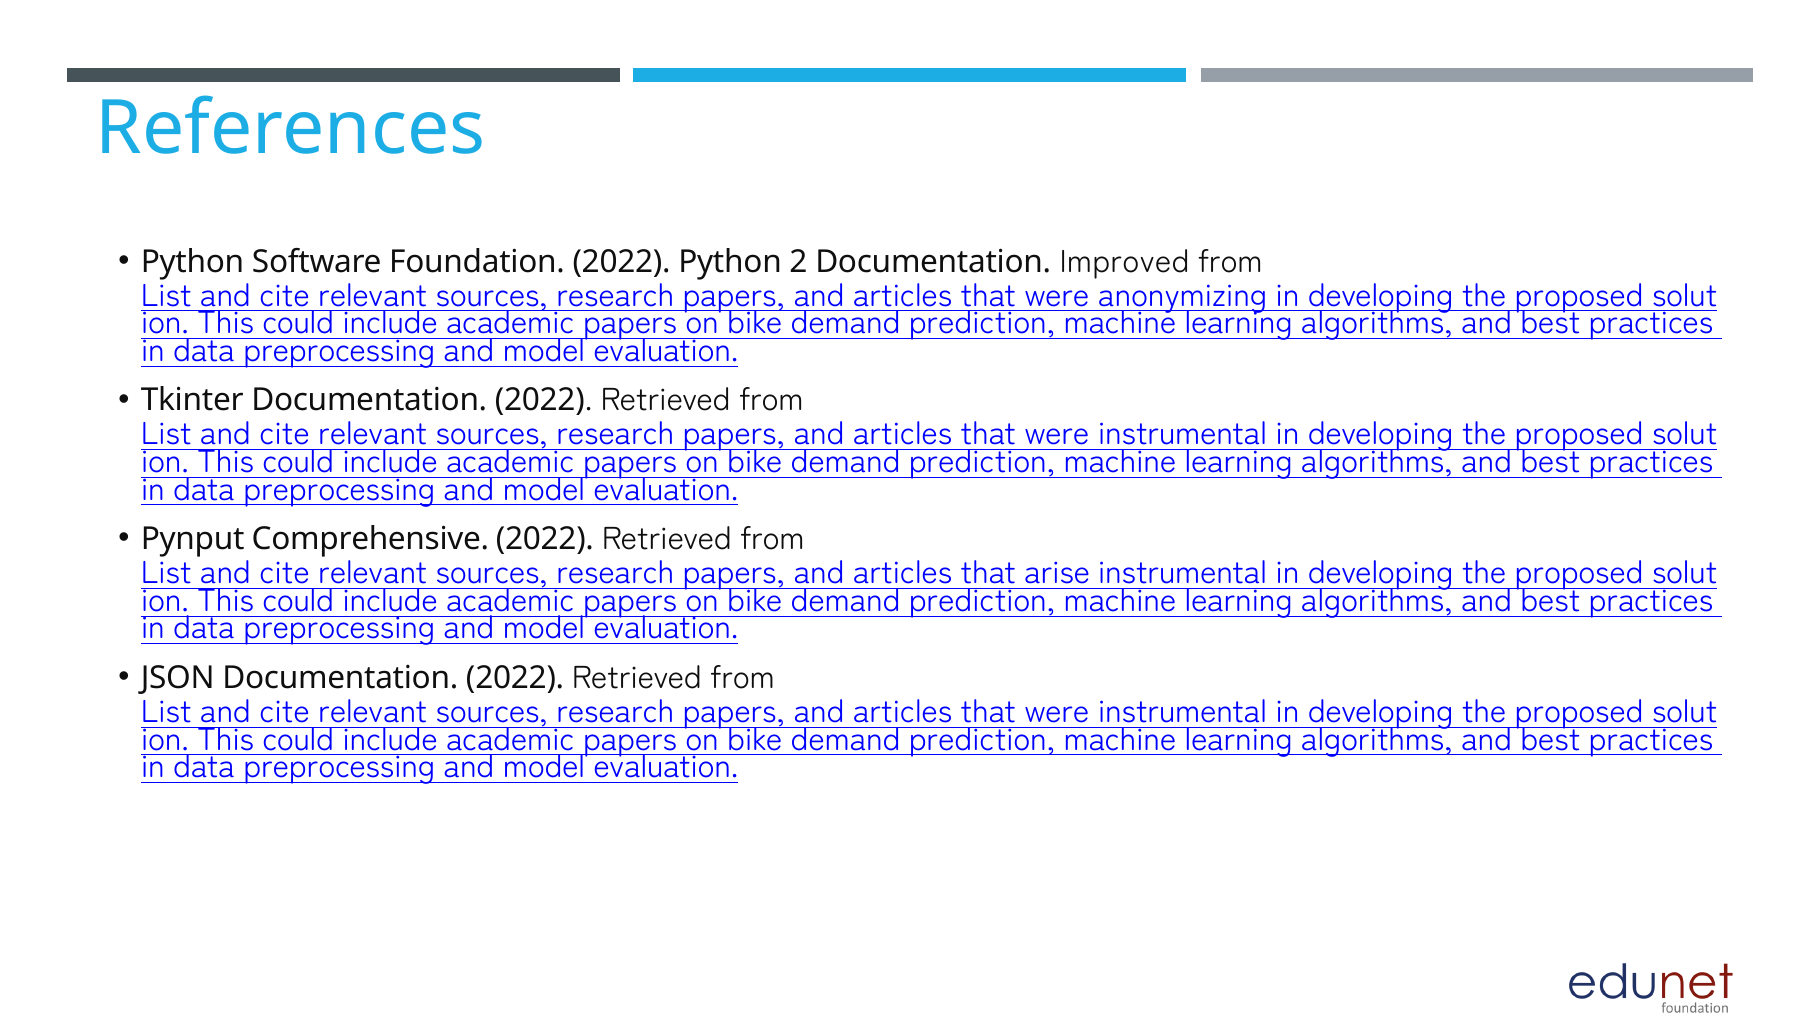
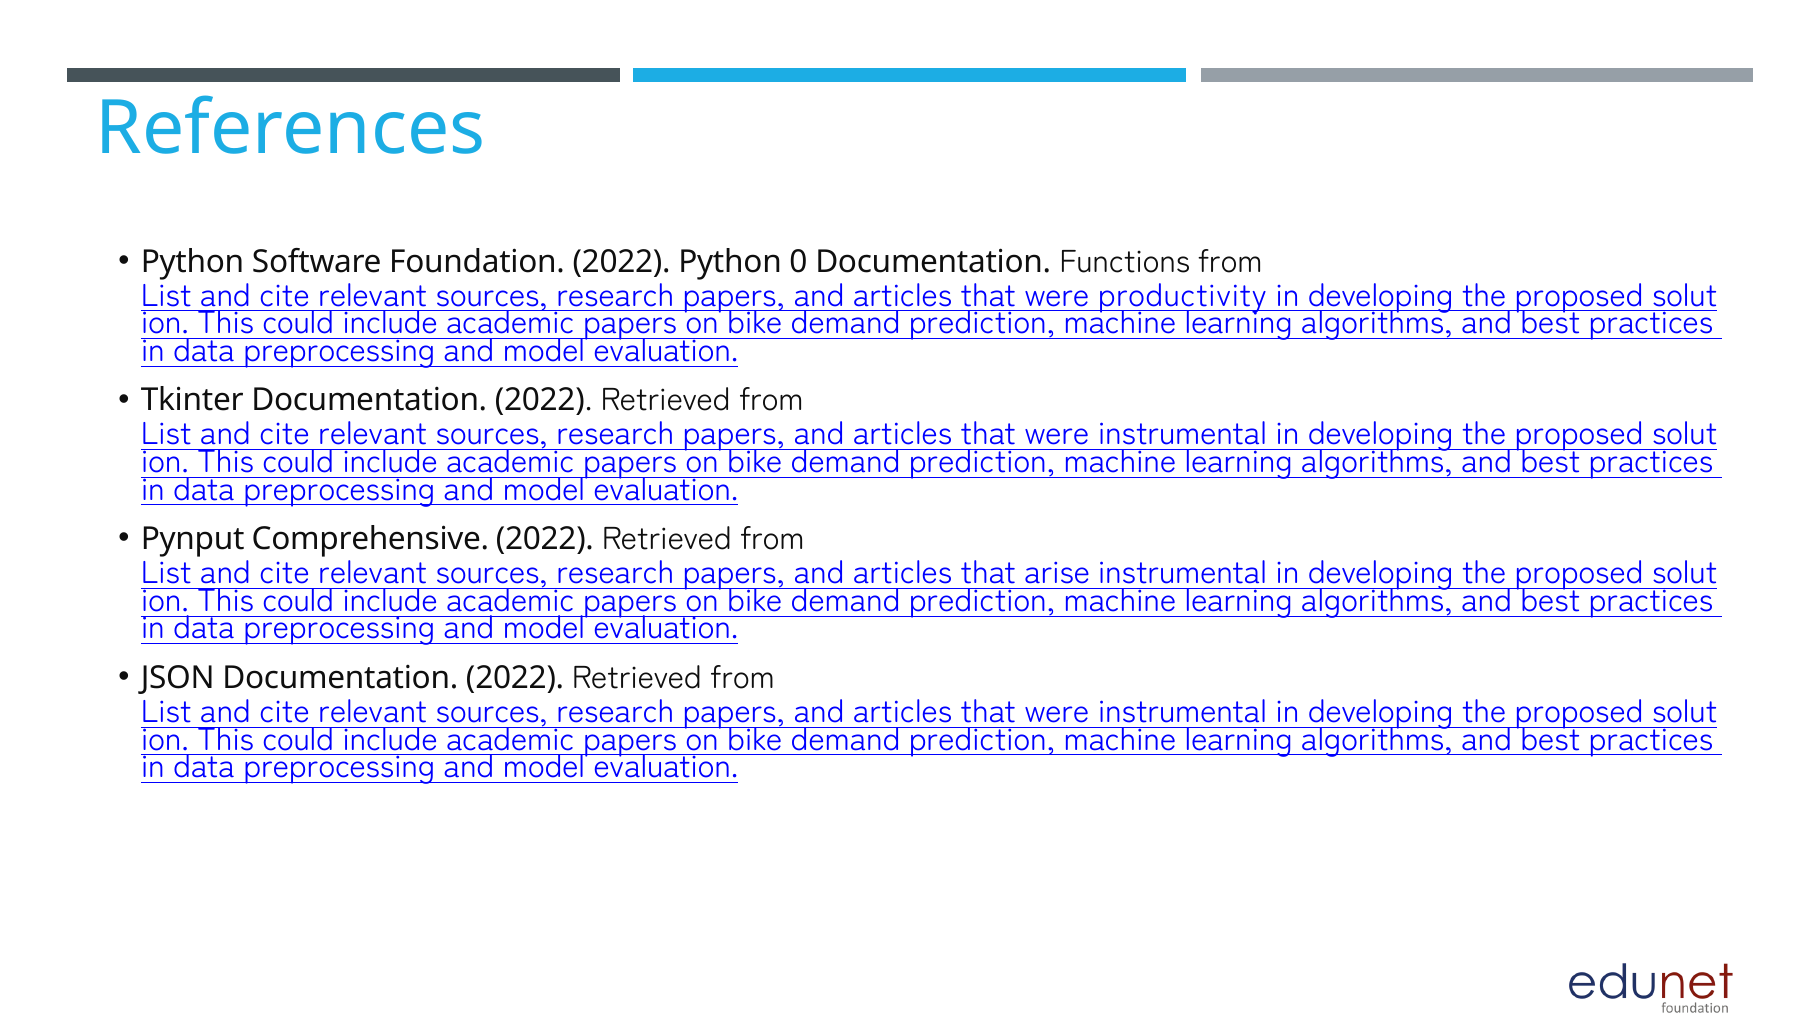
2: 2 -> 0
Improved: Improved -> Functions
anonymizing: anonymizing -> productivity
